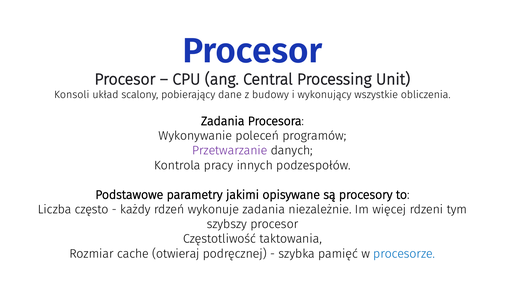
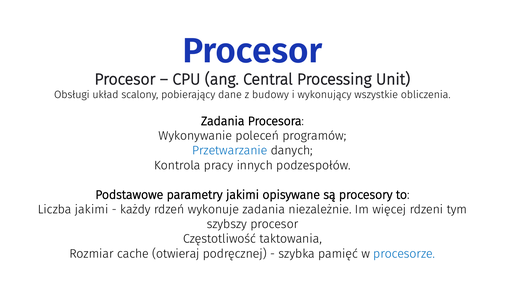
Konsoli: Konsoli -> Obsługi
Przetwarzanie colour: purple -> blue
Liczba często: często -> jakimi
